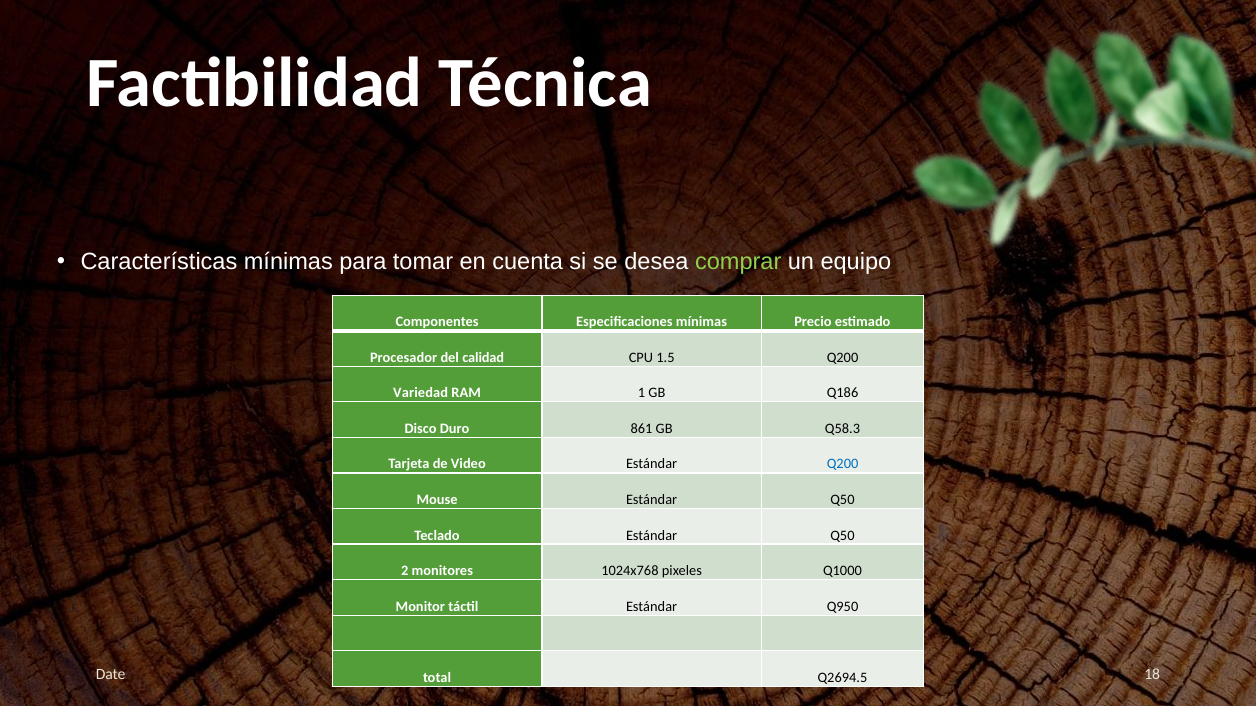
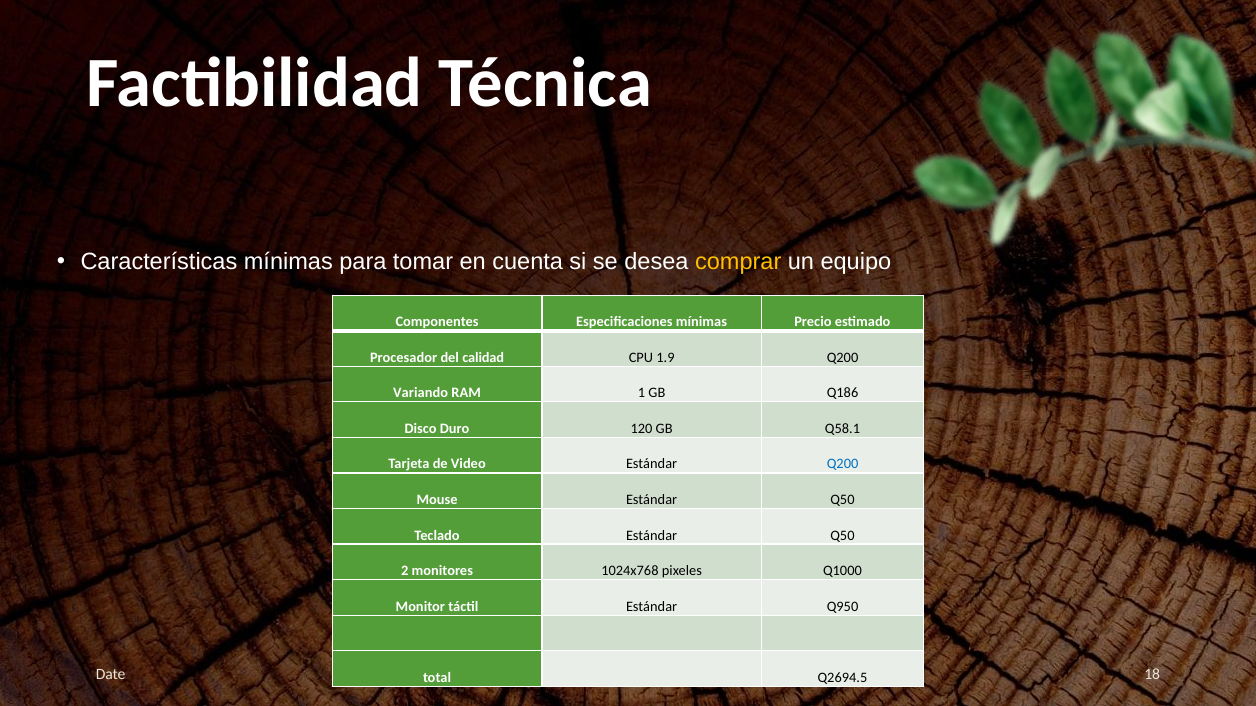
comprar colour: light green -> yellow
1.5: 1.5 -> 1.9
Variedad: Variedad -> Variando
861: 861 -> 120
Q58.3: Q58.3 -> Q58.1
